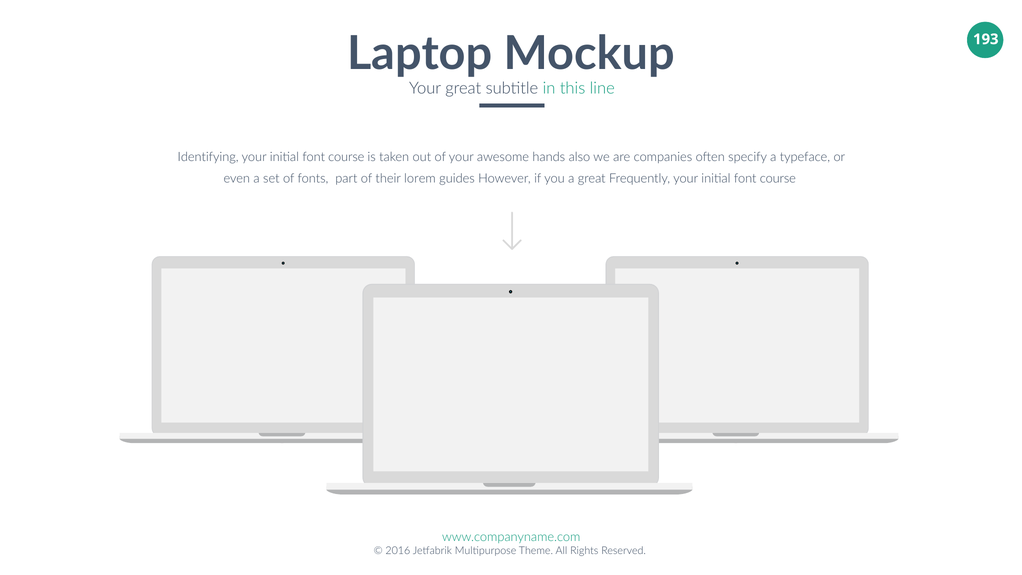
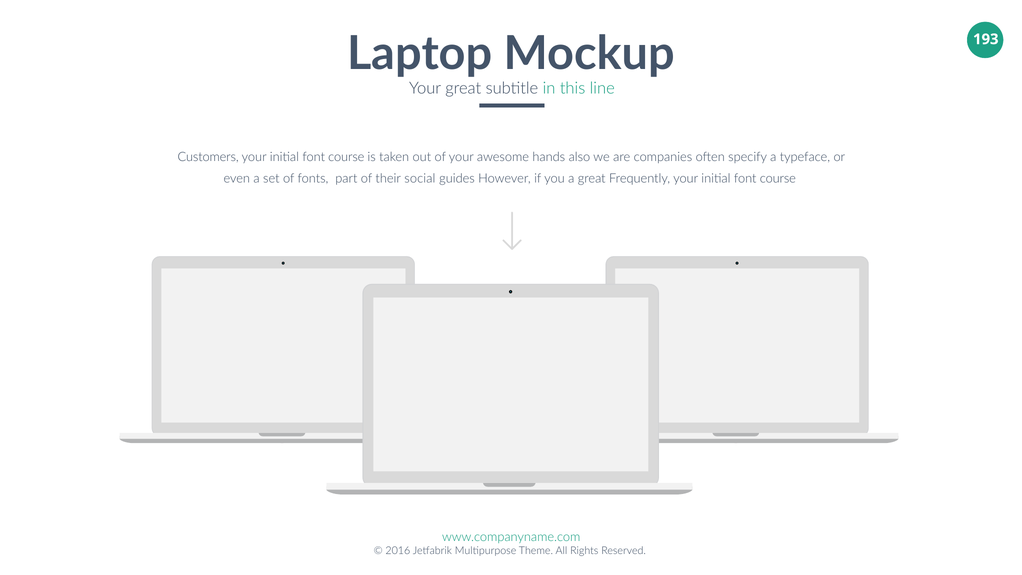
Identifying: Identifying -> Customers
lorem: lorem -> social
